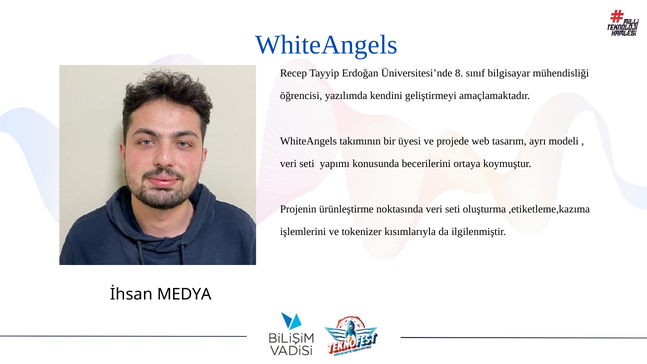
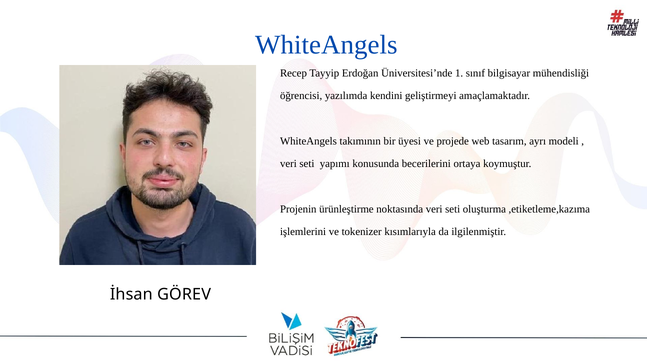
8: 8 -> 1
MEDYA: MEDYA -> GÖREV
